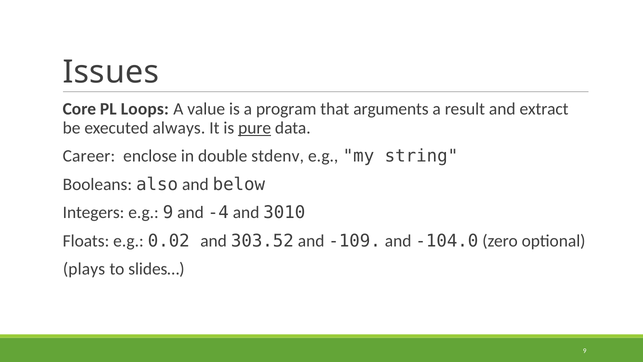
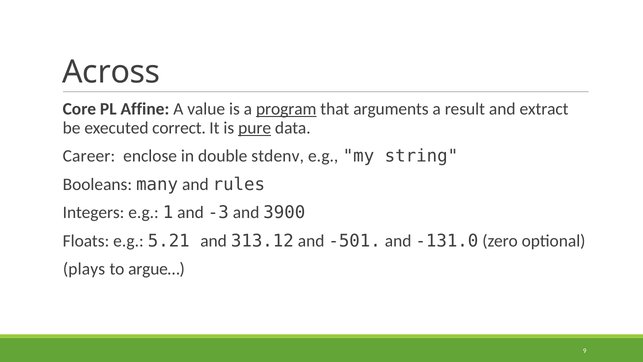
Issues: Issues -> Across
Loops: Loops -> Affine
program underline: none -> present
always: always -> correct
also: also -> many
below: below -> rules
e.g 9: 9 -> 1
-4: -4 -> -3
3010: 3010 -> 3900
0.02: 0.02 -> 5.21
303.52: 303.52 -> 313.12
-109: -109 -> -501
-104.0: -104.0 -> -131.0
slides…: slides… -> argue…
